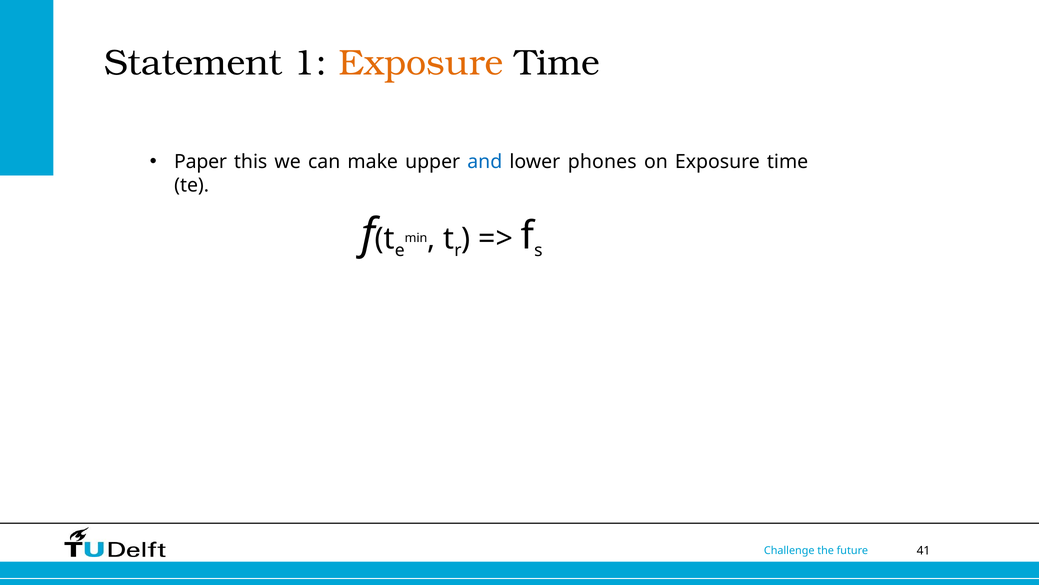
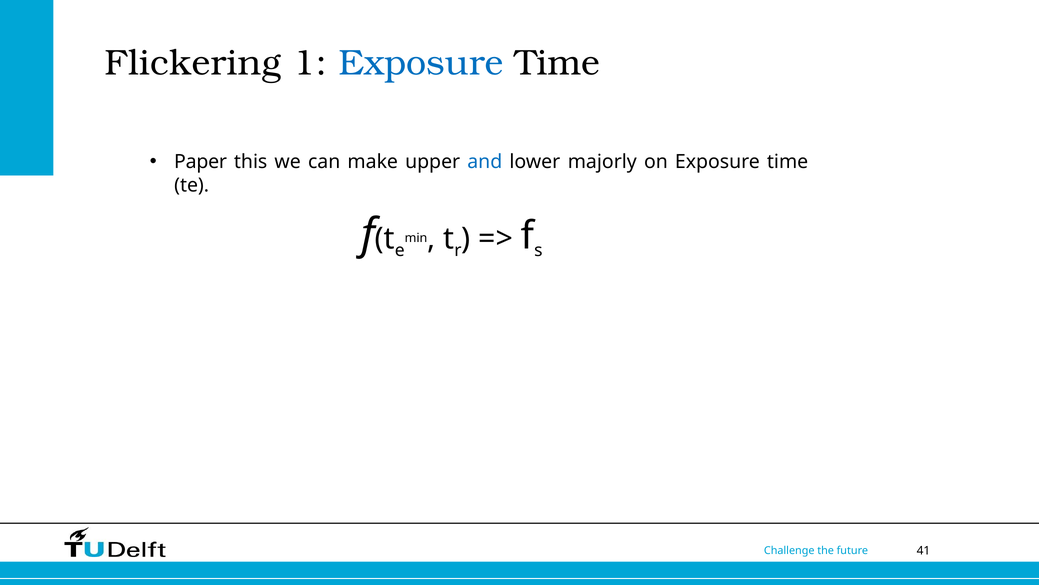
Statement: Statement -> Flickering
Exposure at (421, 63) colour: orange -> blue
phones: phones -> majorly
